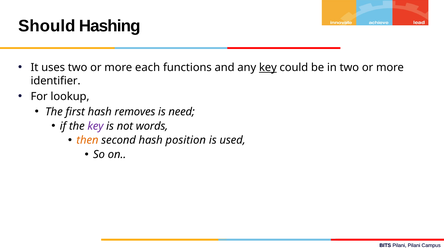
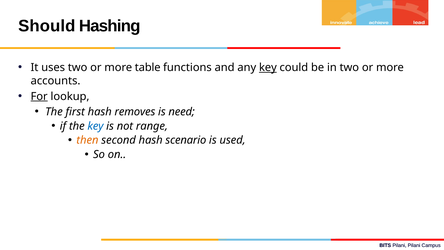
each: each -> table
identifier: identifier -> accounts
For underline: none -> present
key at (95, 126) colour: purple -> blue
words: words -> range
position: position -> scenario
